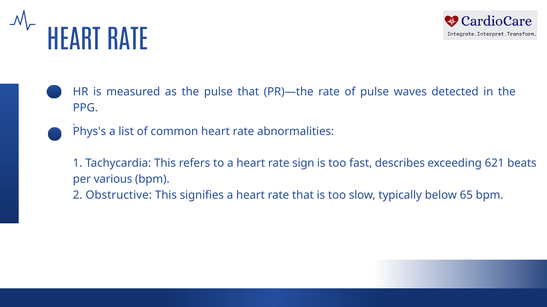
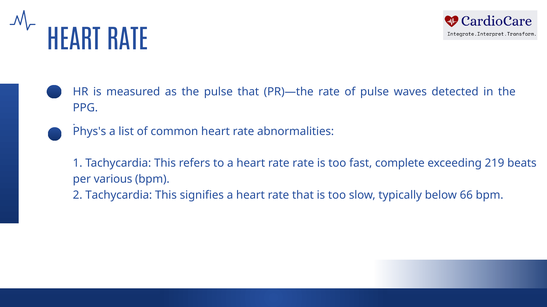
rate sign: sign -> rate
describes: describes -> complete
621: 621 -> 219
2 Obstructive: Obstructive -> Tachycardia
65: 65 -> 66
